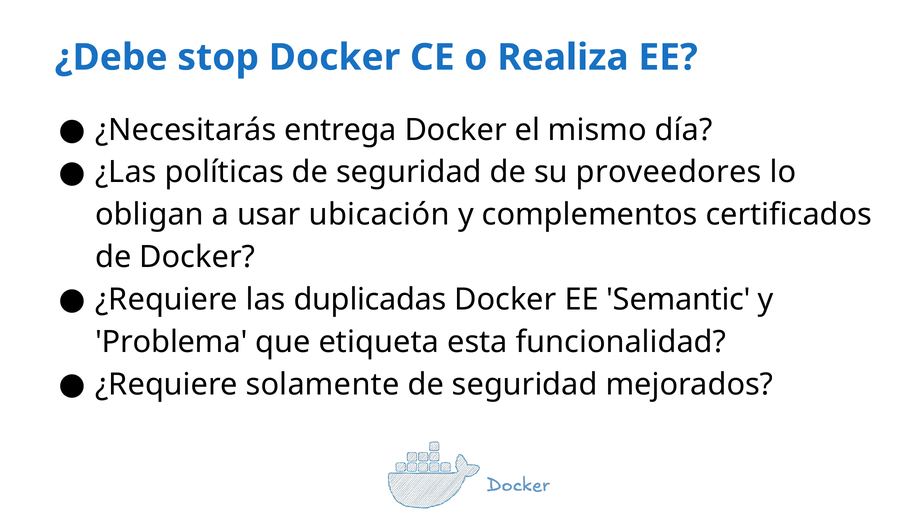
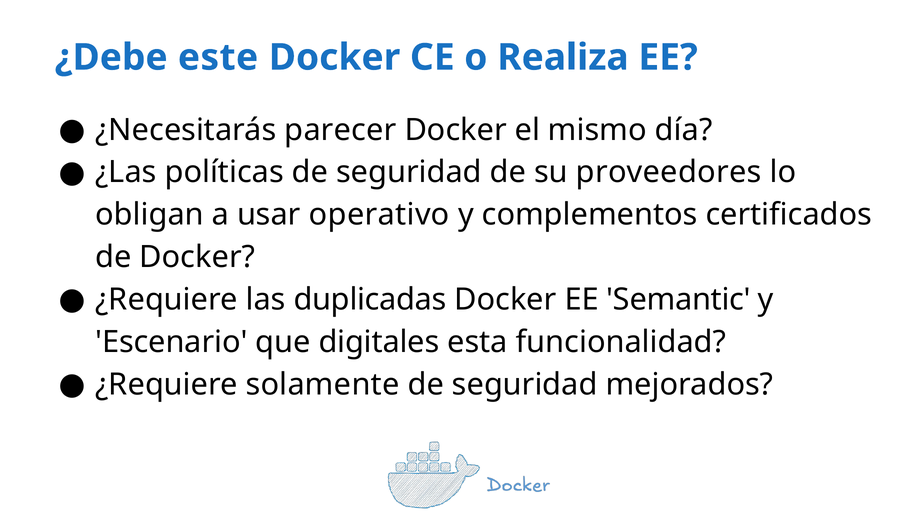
stop: stop -> este
entrega: entrega -> parecer
ubicación: ubicación -> operativo
Problema: Problema -> Escenario
etiqueta: etiqueta -> digitales
